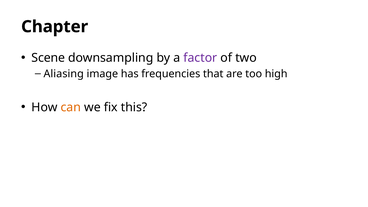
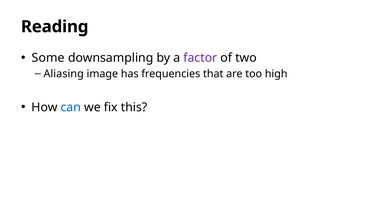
Chapter: Chapter -> Reading
Scene: Scene -> Some
can colour: orange -> blue
